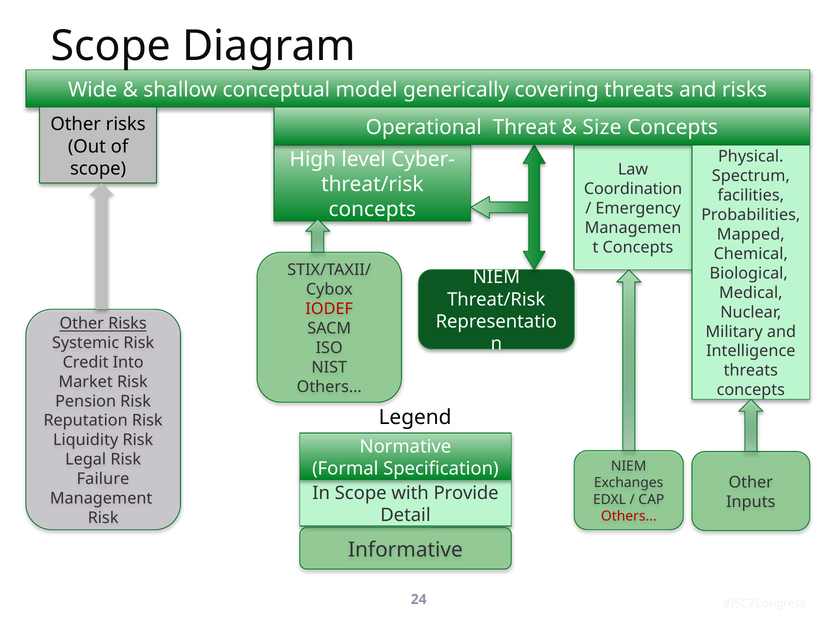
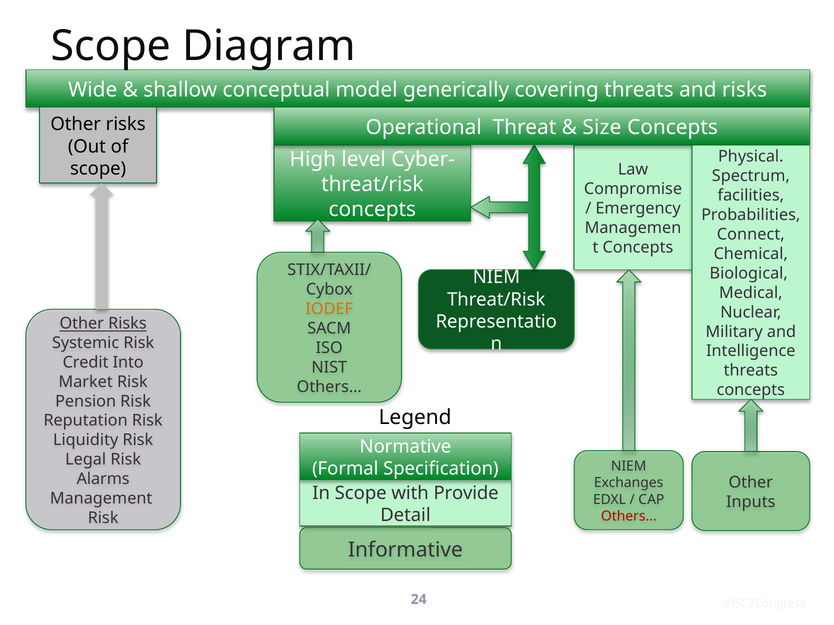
Coordination: Coordination -> Compromise
Mapped: Mapped -> Connect
IODEF colour: red -> orange
Failure: Failure -> Alarms
